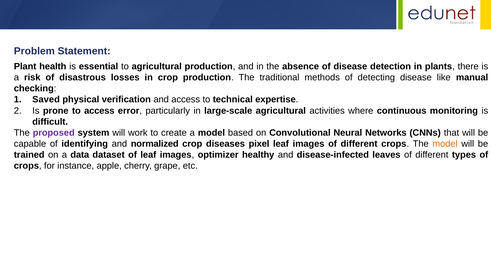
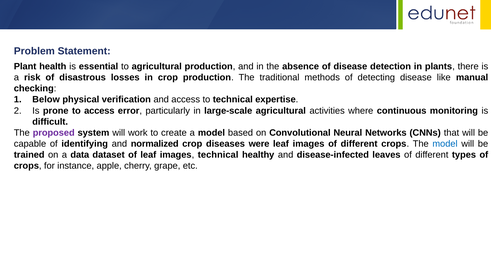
Saved: Saved -> Below
pixel: pixel -> were
model at (445, 144) colour: orange -> blue
images optimizer: optimizer -> technical
